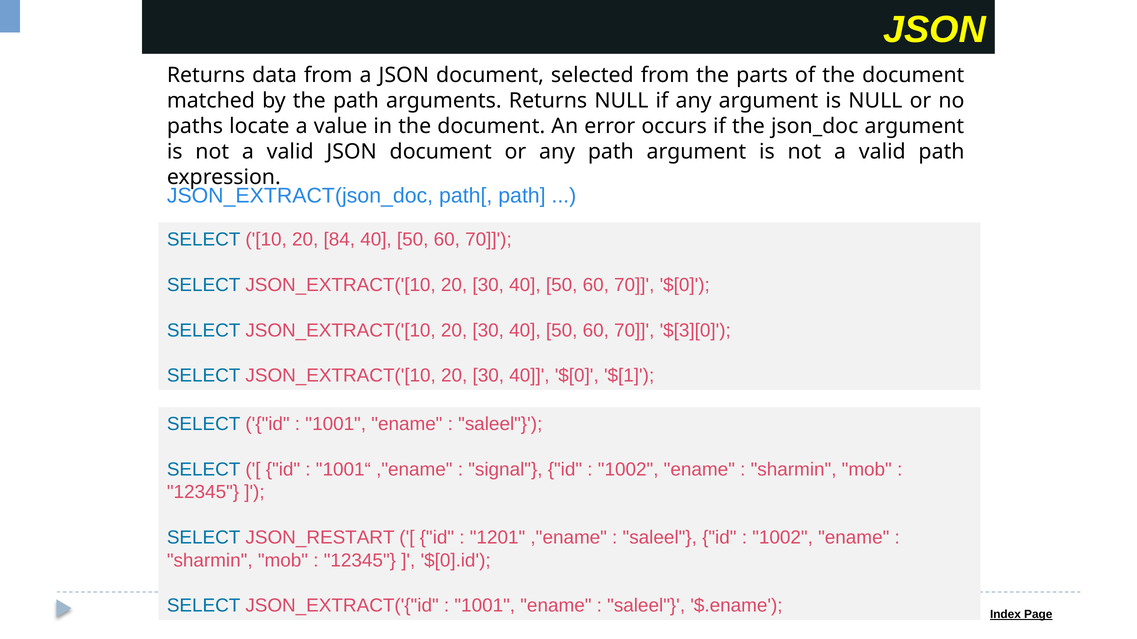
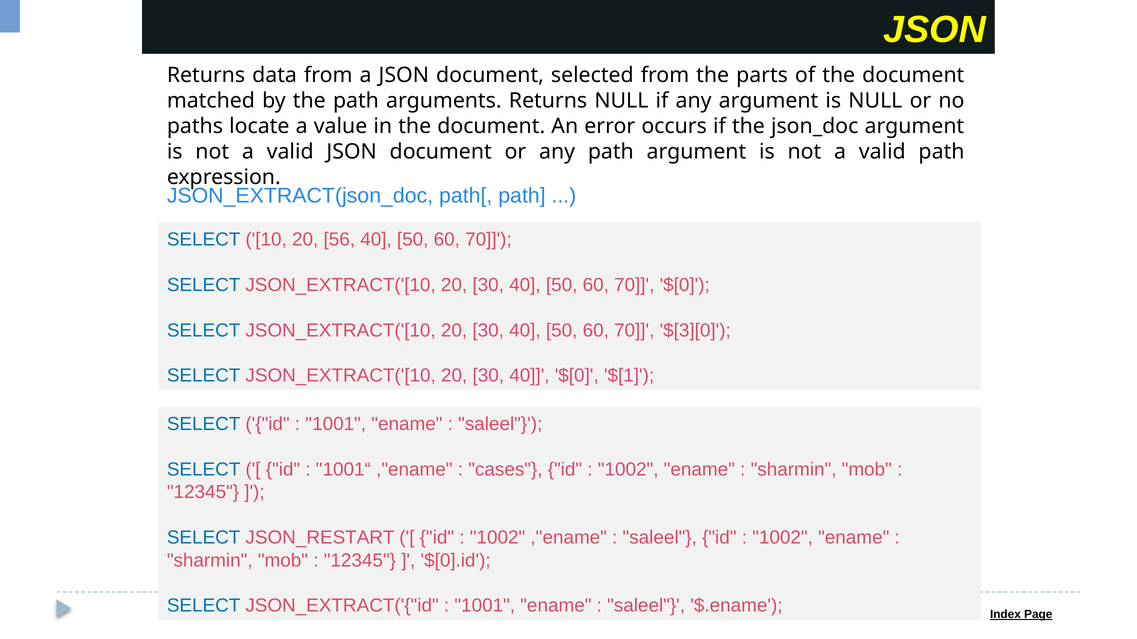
84: 84 -> 56
signal: signal -> cases
1201 at (498, 538): 1201 -> 1002
